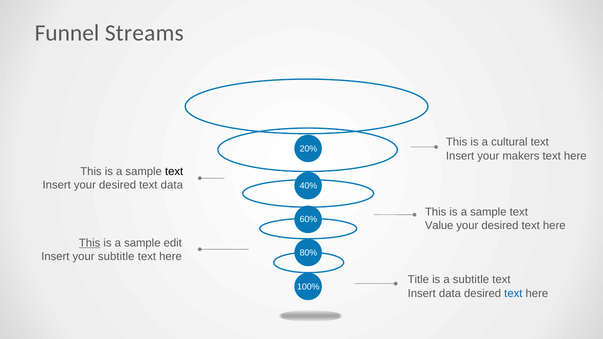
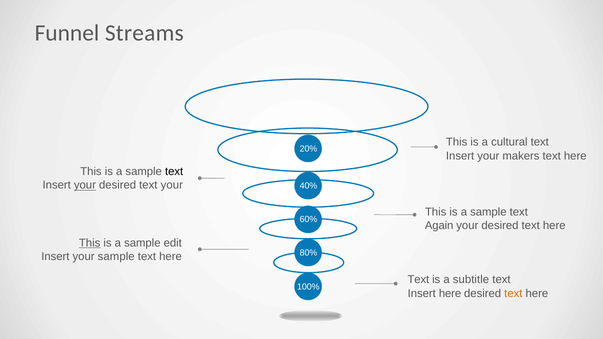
your at (85, 185) underline: none -> present
text data: data -> your
Value: Value -> Again
your subtitle: subtitle -> sample
Title at (418, 280): Title -> Text
Insert data: data -> here
text at (513, 293) colour: blue -> orange
